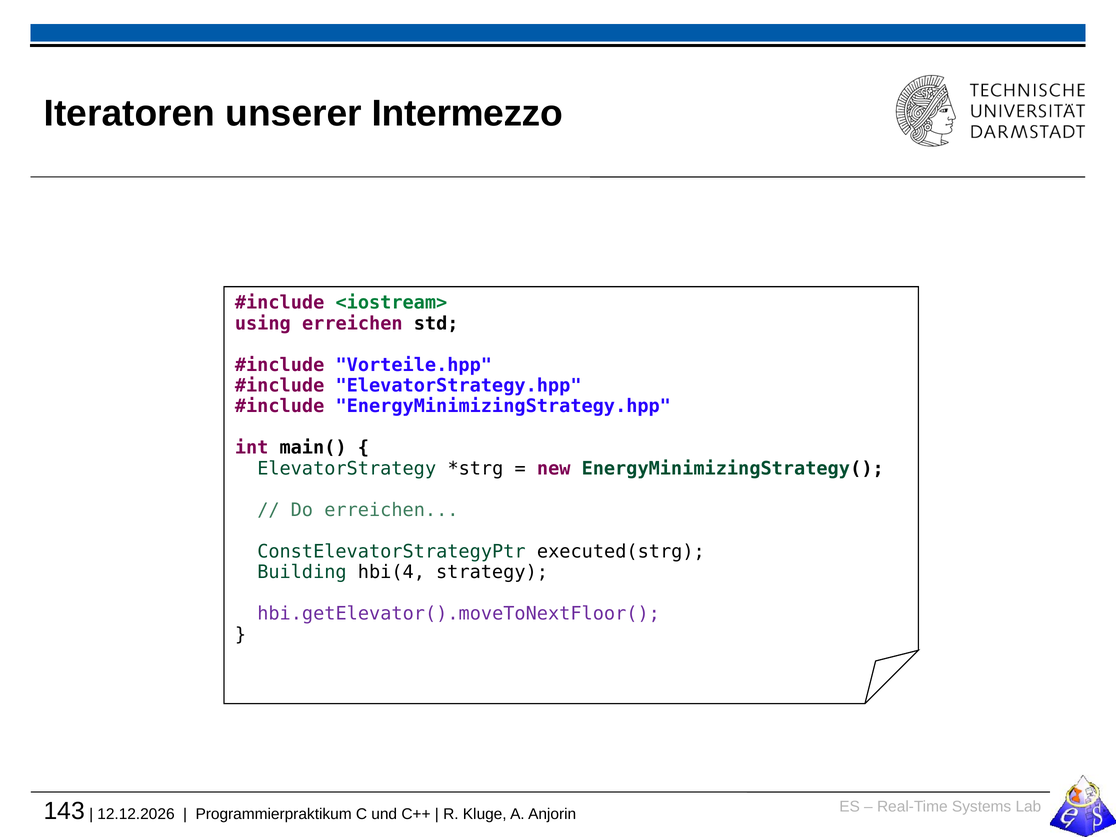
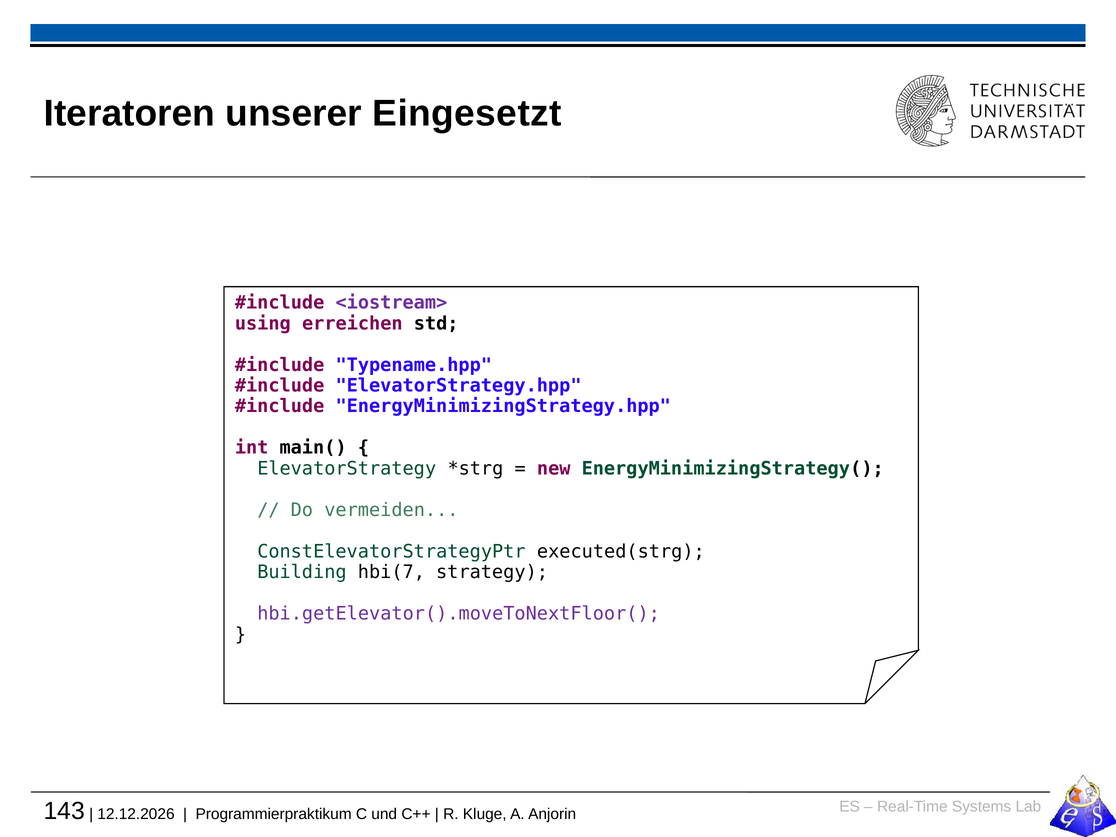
Intermezzo: Intermezzo -> Eingesetzt
<iostream> colour: green -> purple
Vorteile.hpp: Vorteile.hpp -> Typename.hpp
Do erreichen: erreichen -> vermeiden
hbi(4: hbi(4 -> hbi(7
